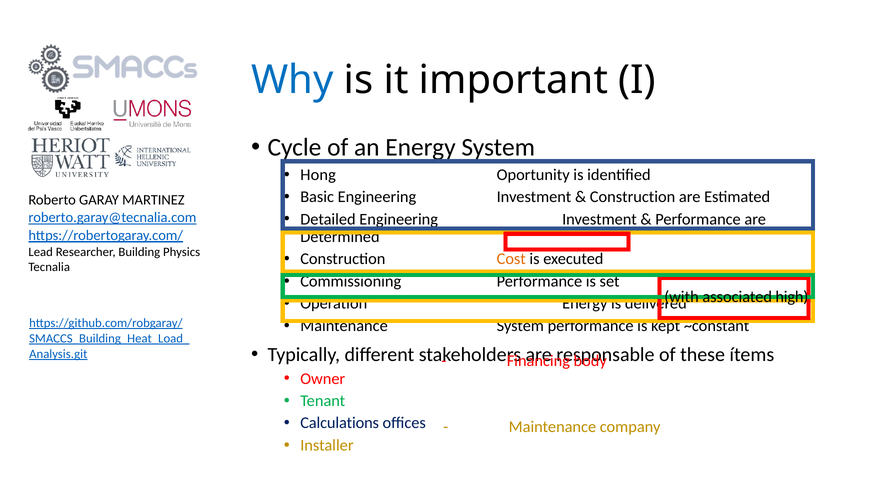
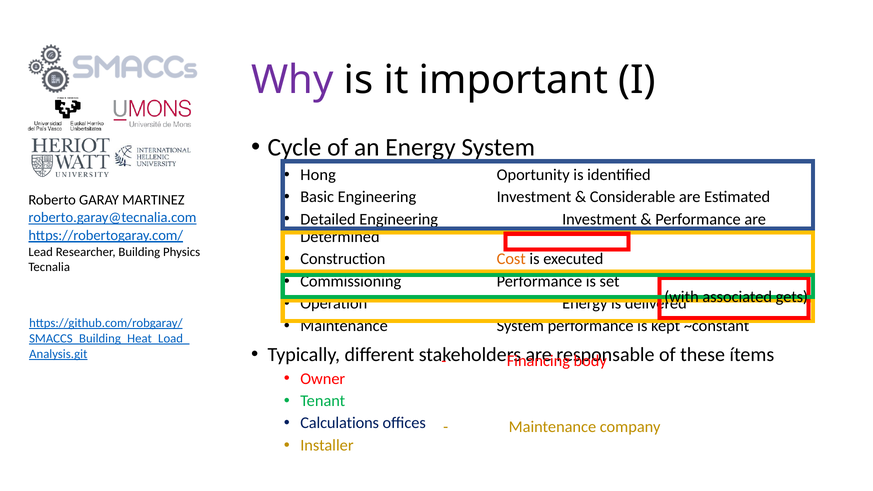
Why colour: blue -> purple
Construction at (633, 197): Construction -> Considerable
high: high -> gets
